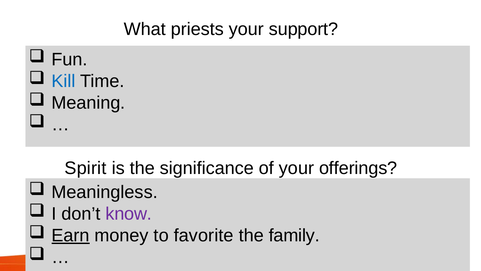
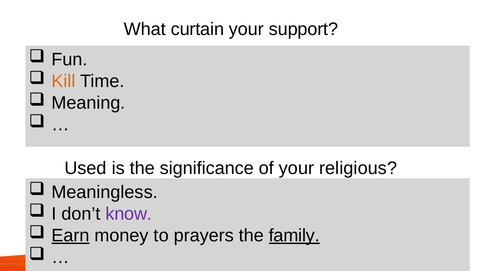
priests: priests -> curtain
Kill colour: blue -> orange
Spirit: Spirit -> Used
offerings: offerings -> religious
favorite: favorite -> prayers
family underline: none -> present
